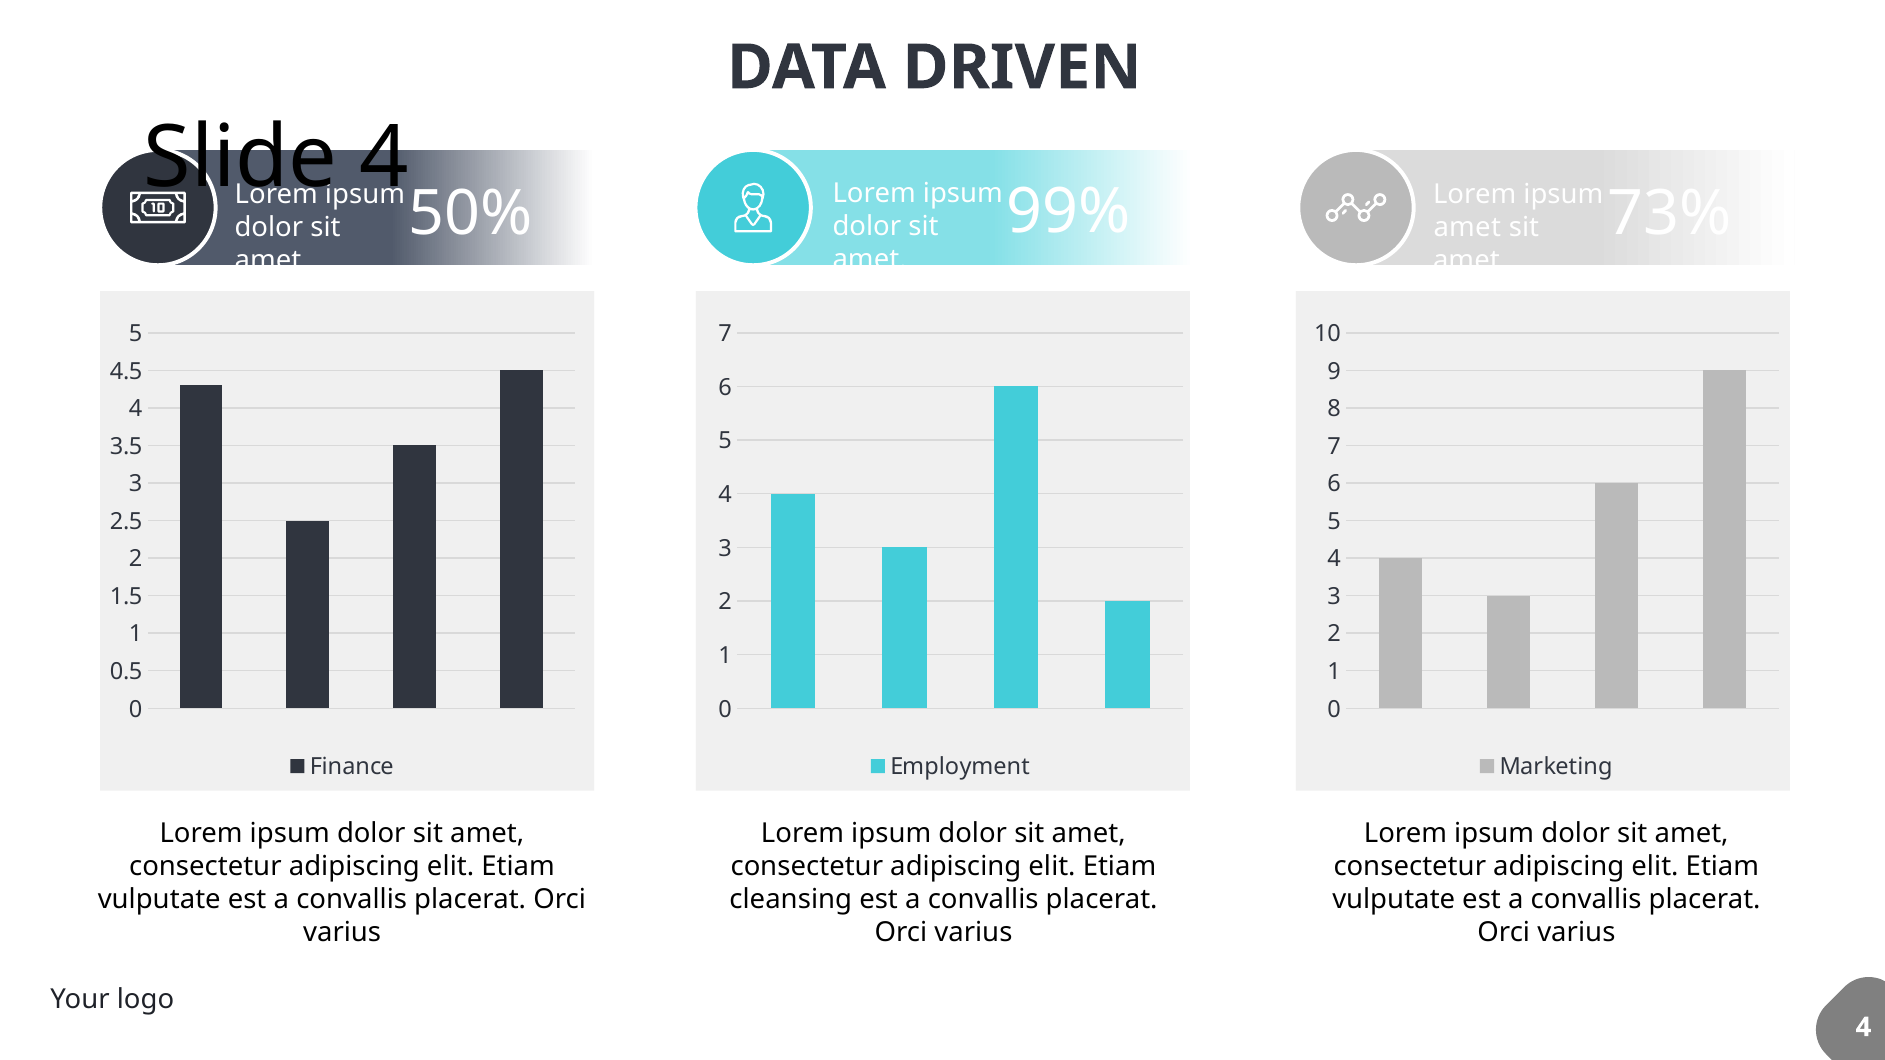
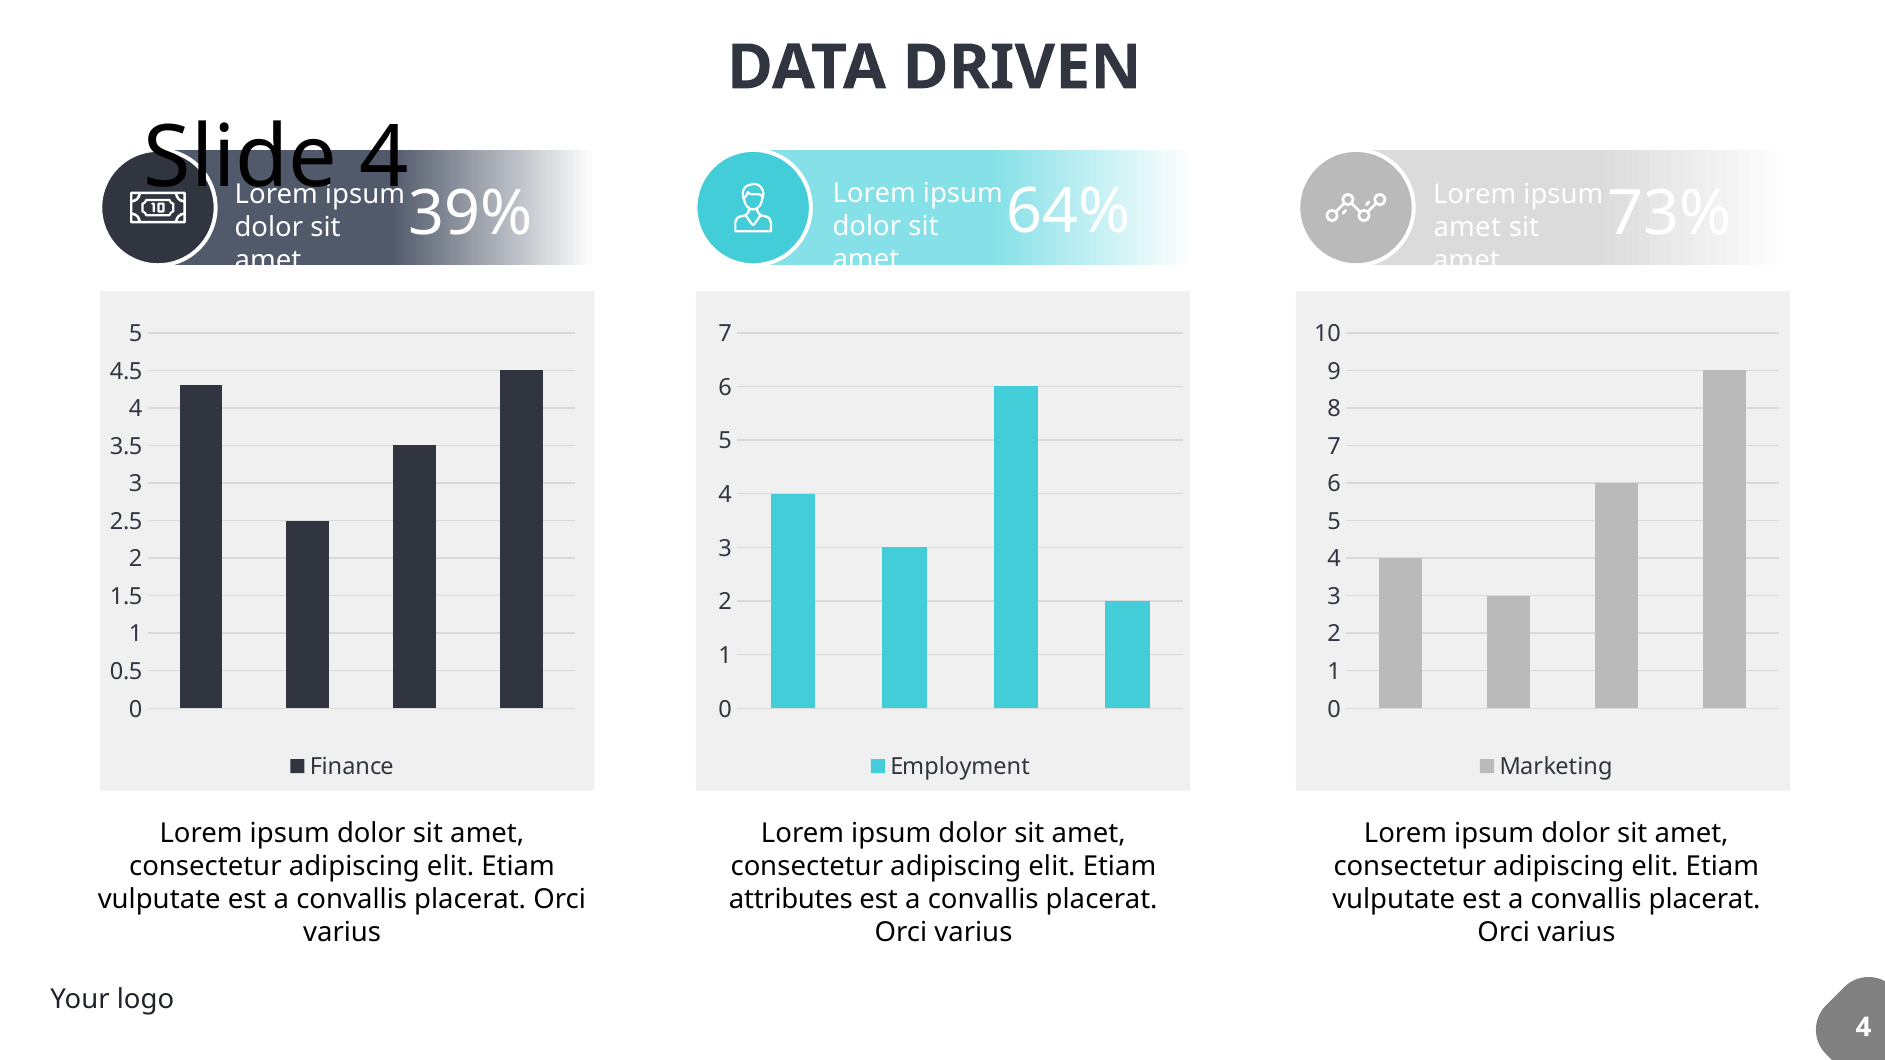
99%: 99% -> 64%
50%: 50% -> 39%
cleansing: cleansing -> attributes
